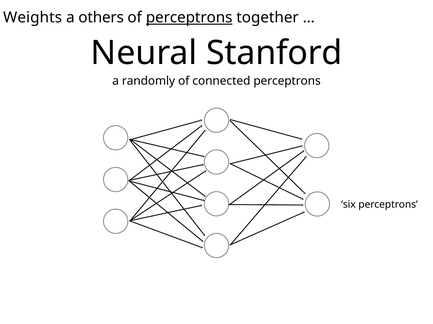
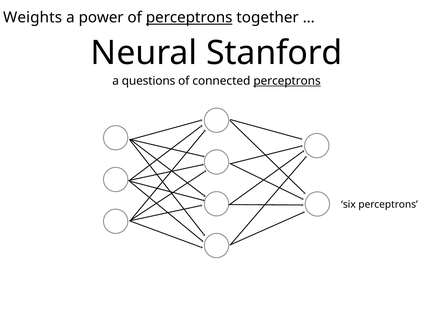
others: others -> power
randomly: randomly -> questions
perceptrons at (287, 81) underline: none -> present
